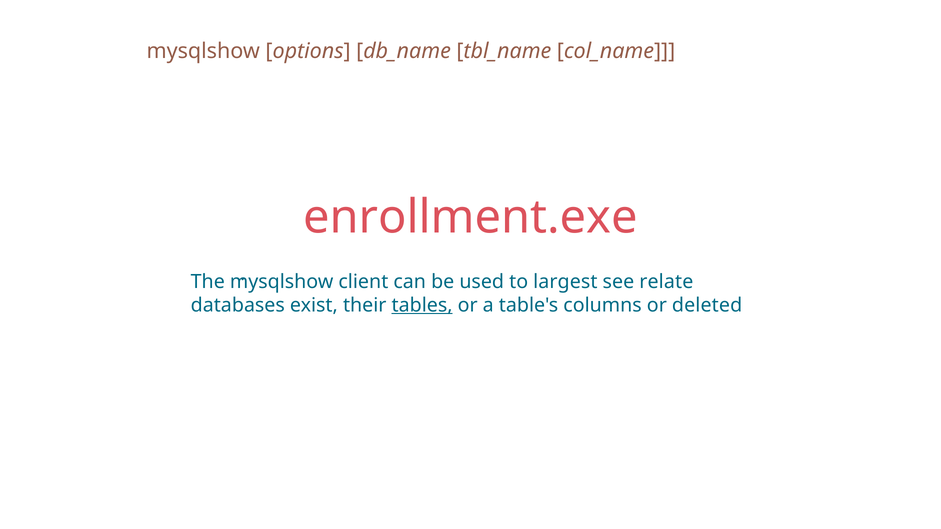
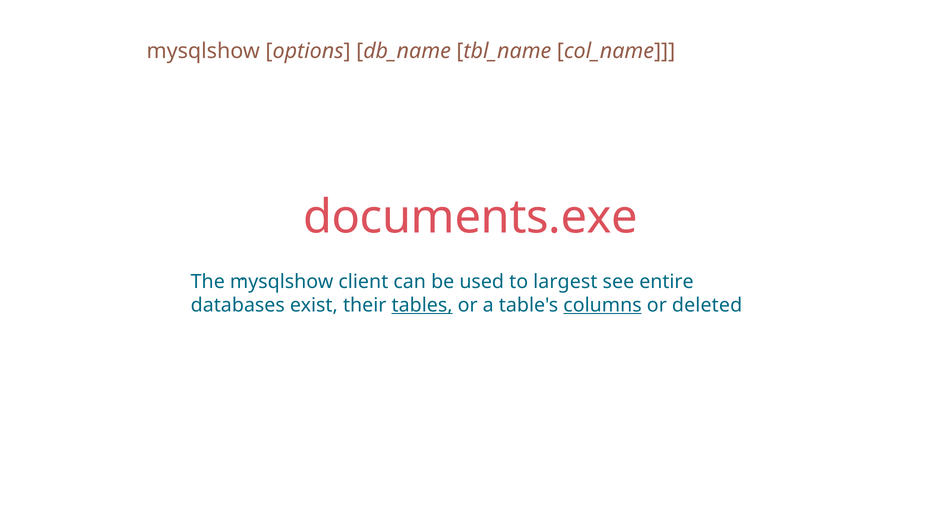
enrollment.exe: enrollment.exe -> documents.exe
relate: relate -> entire
columns underline: none -> present
